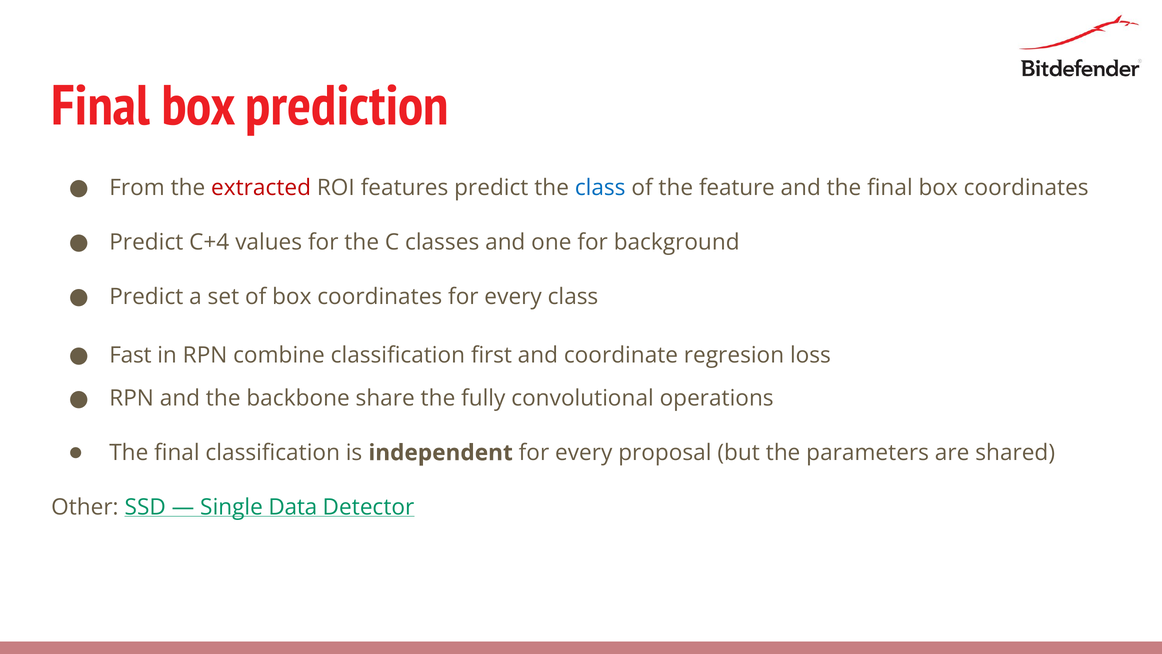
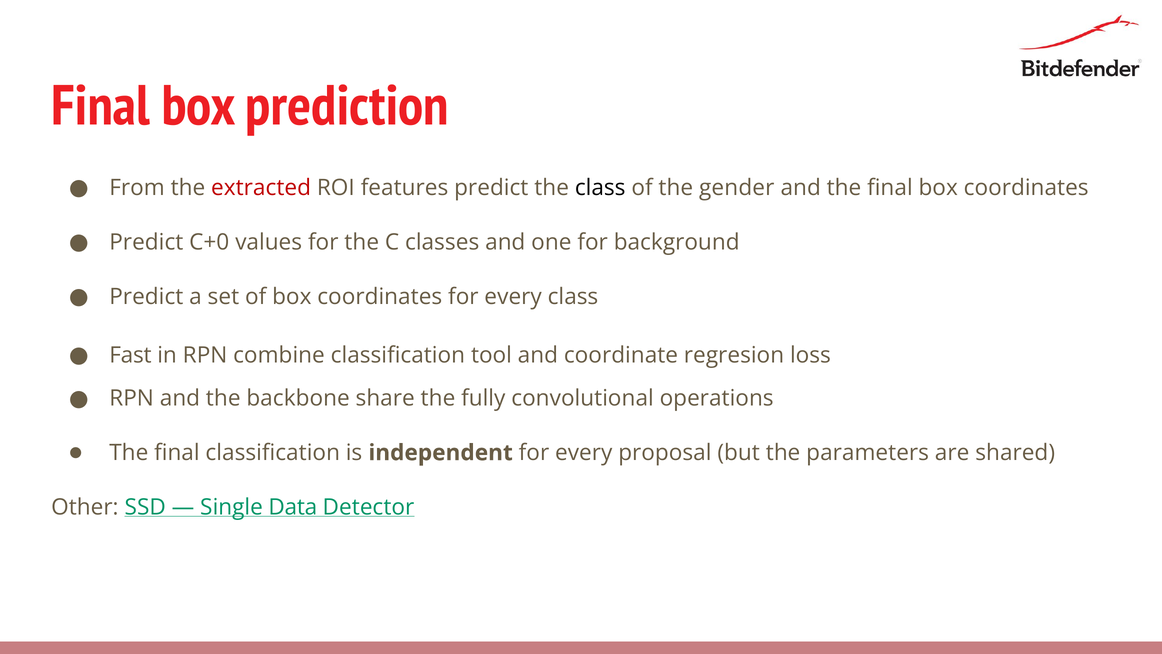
class at (600, 188) colour: blue -> black
feature: feature -> gender
C+4: C+4 -> C+0
first: first -> tool
